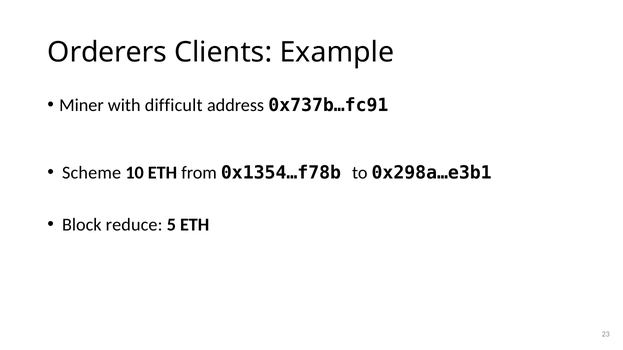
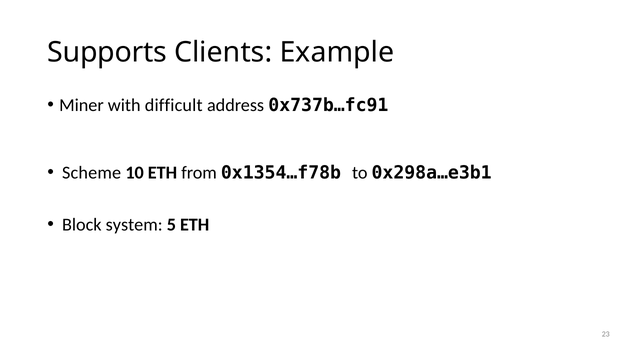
Orderers: Orderers -> Supports
reduce: reduce -> system
